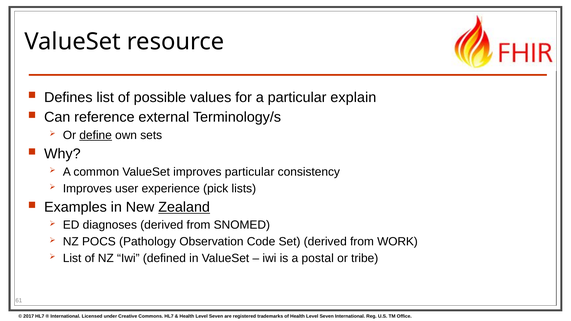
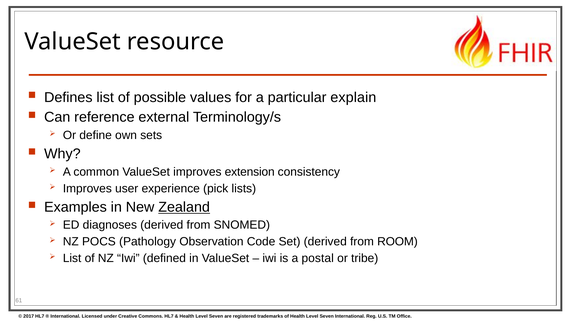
define underline: present -> none
improves particular: particular -> extension
WORK: WORK -> ROOM
